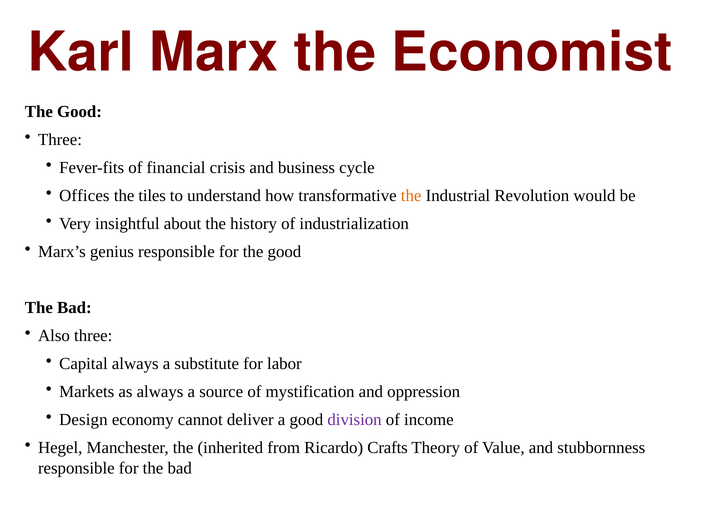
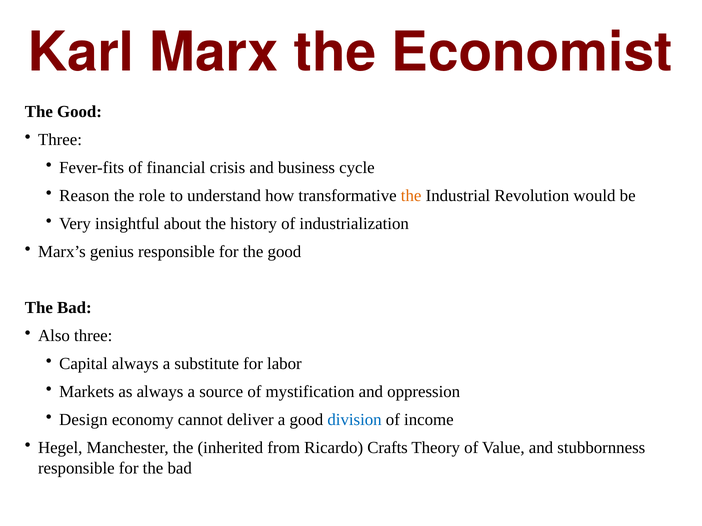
Offices: Offices -> Reason
tiles: tiles -> role
division colour: purple -> blue
